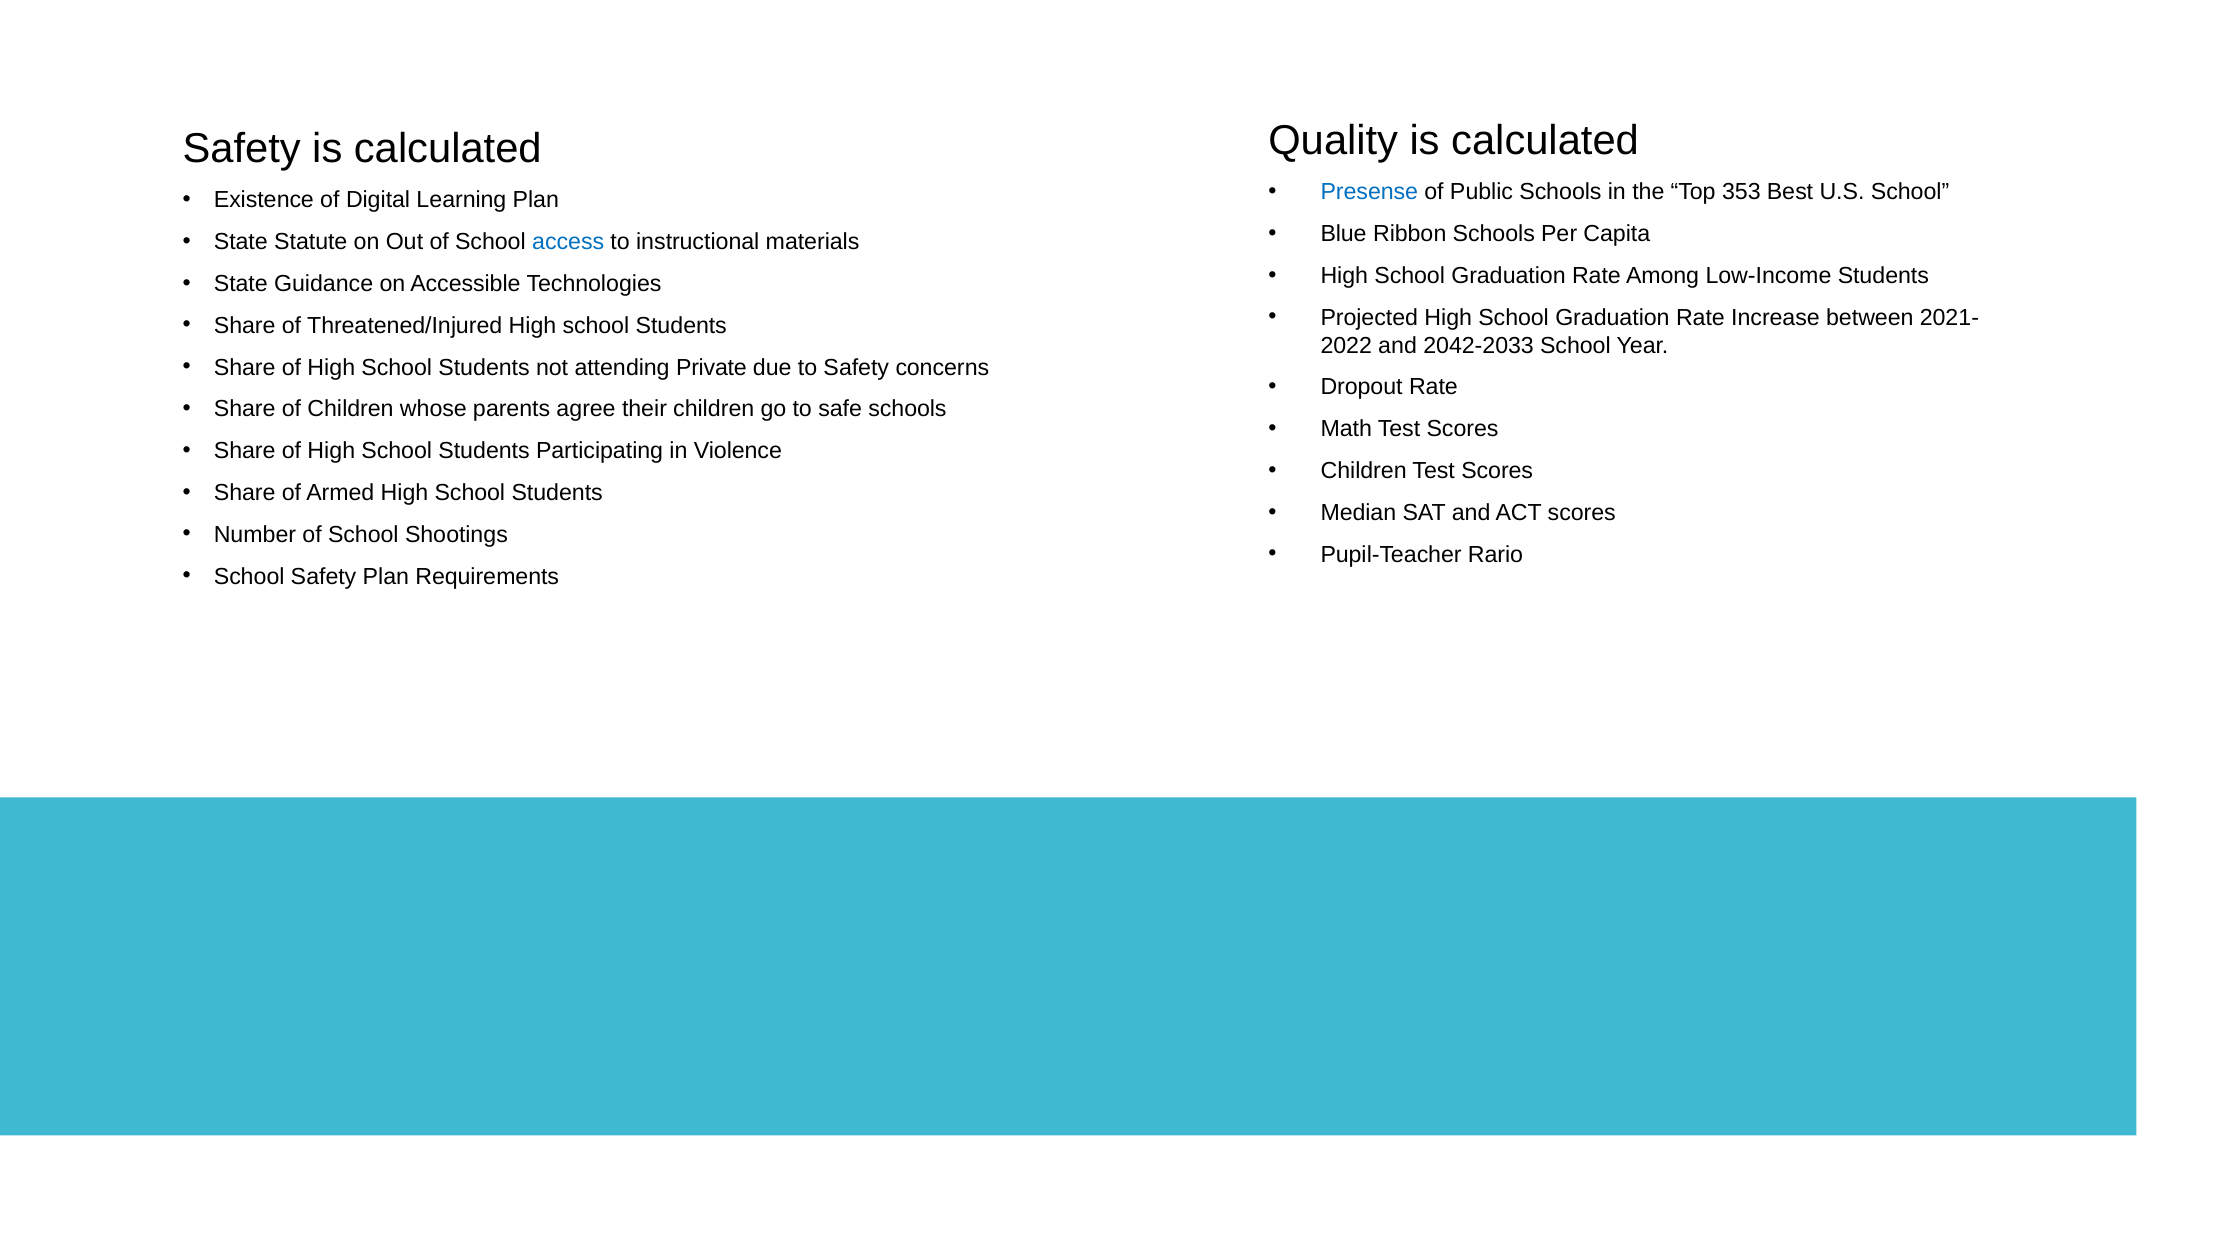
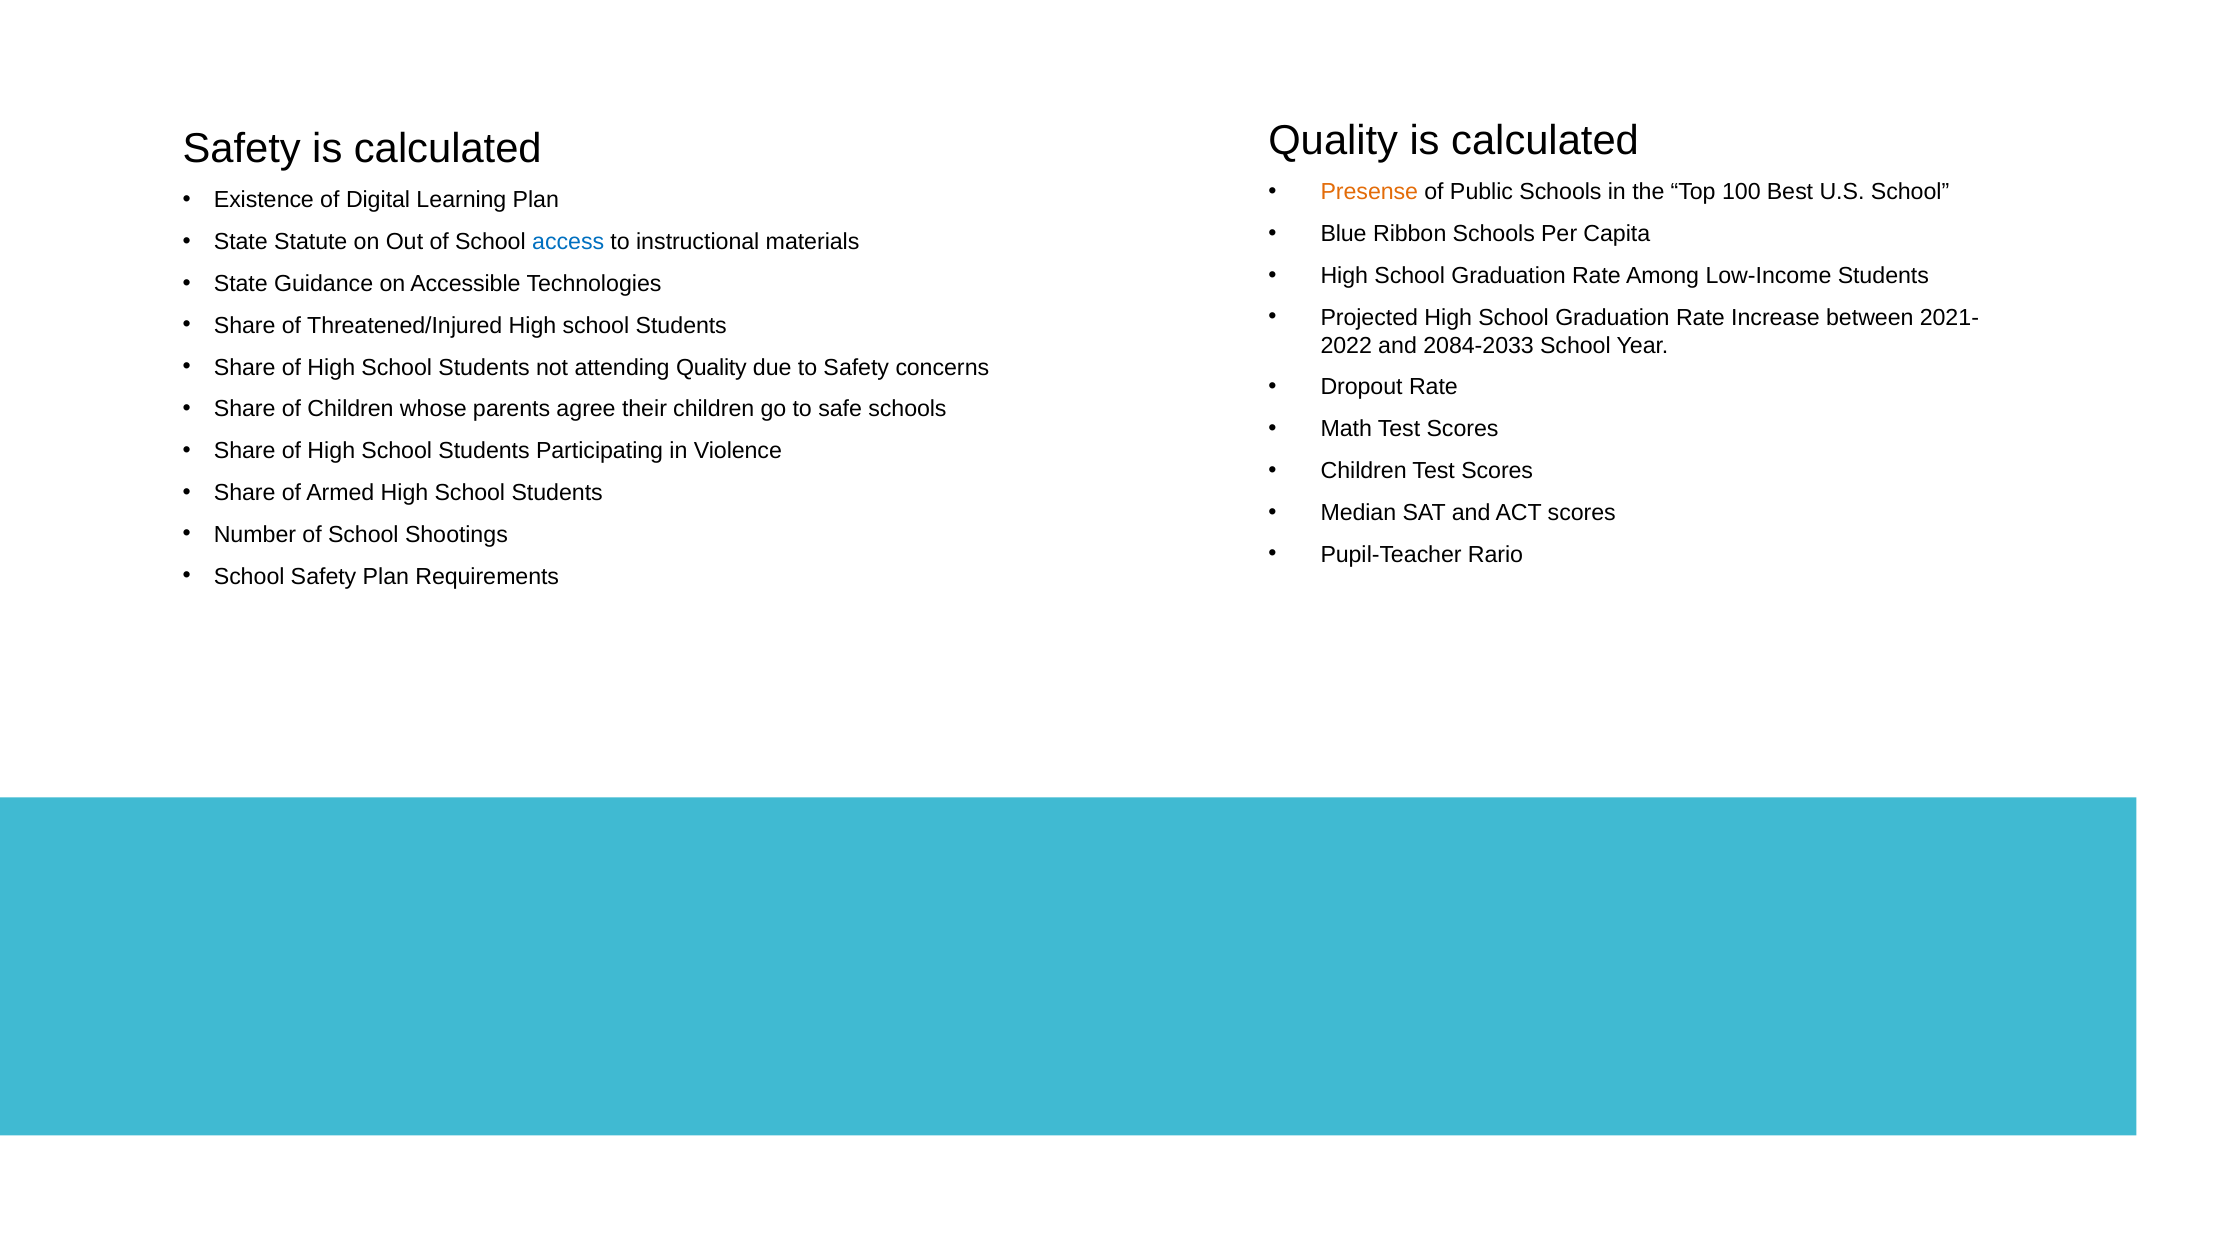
Presense colour: blue -> orange
353: 353 -> 100
2042-2033: 2042-2033 -> 2084-2033
attending Private: Private -> Quality
